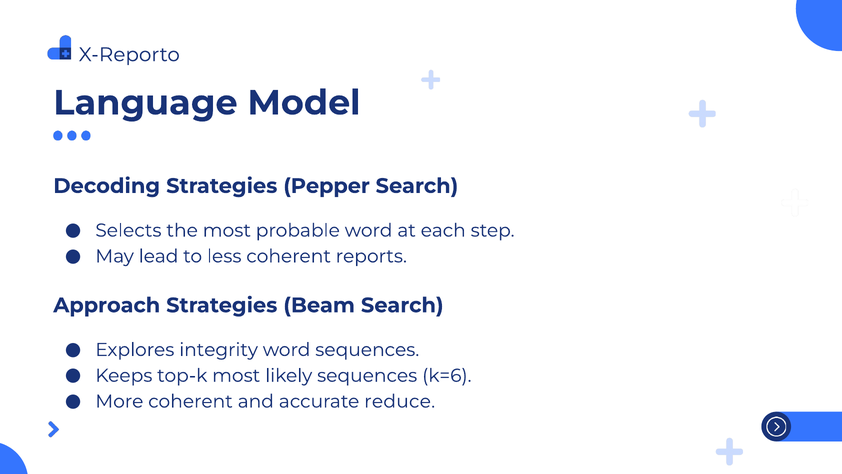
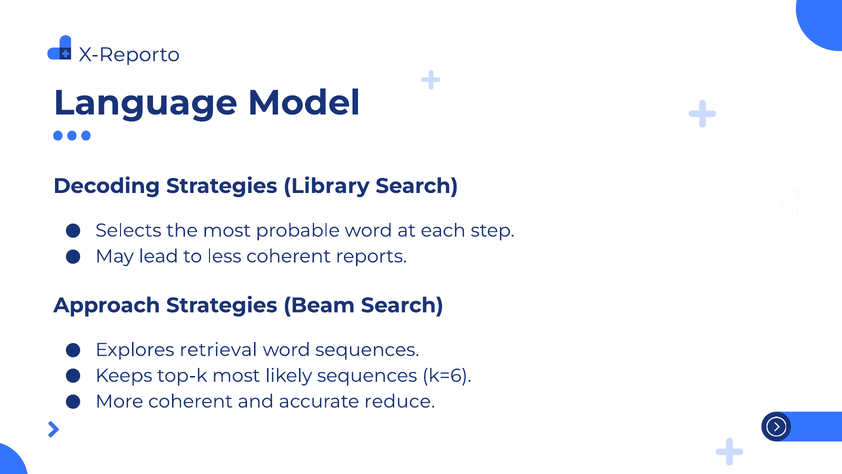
Pepper: Pepper -> Library
integrity: integrity -> retrieval
